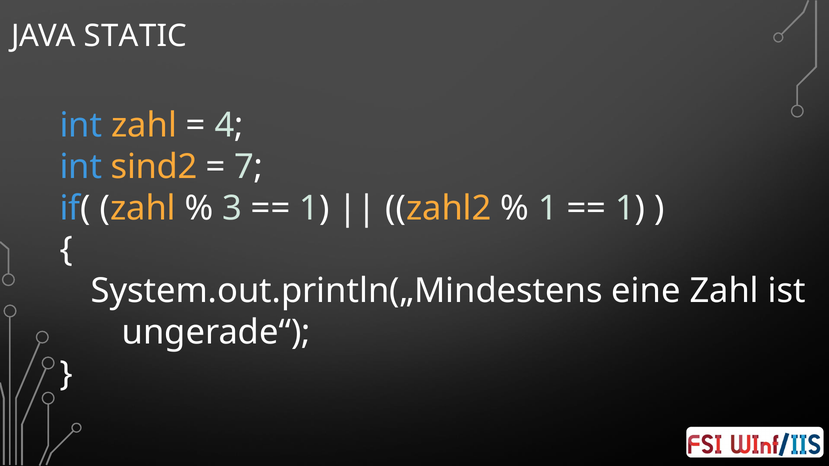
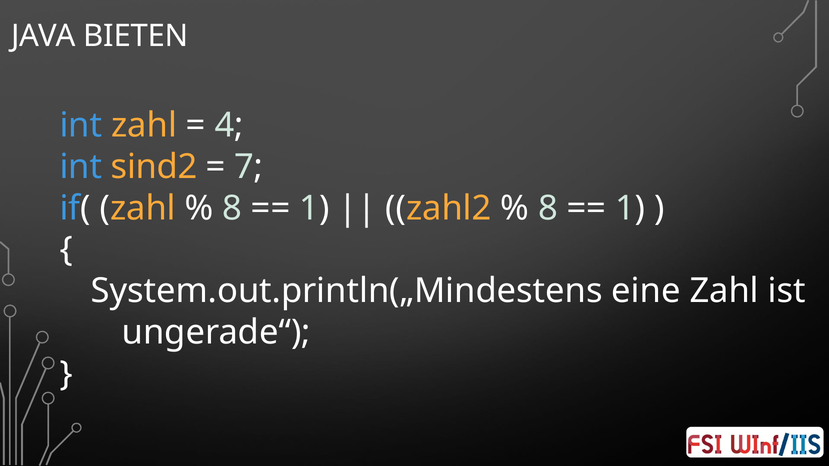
STATIC: STATIC -> BIETEN
3 at (232, 208): 3 -> 8
1 at (548, 208): 1 -> 8
